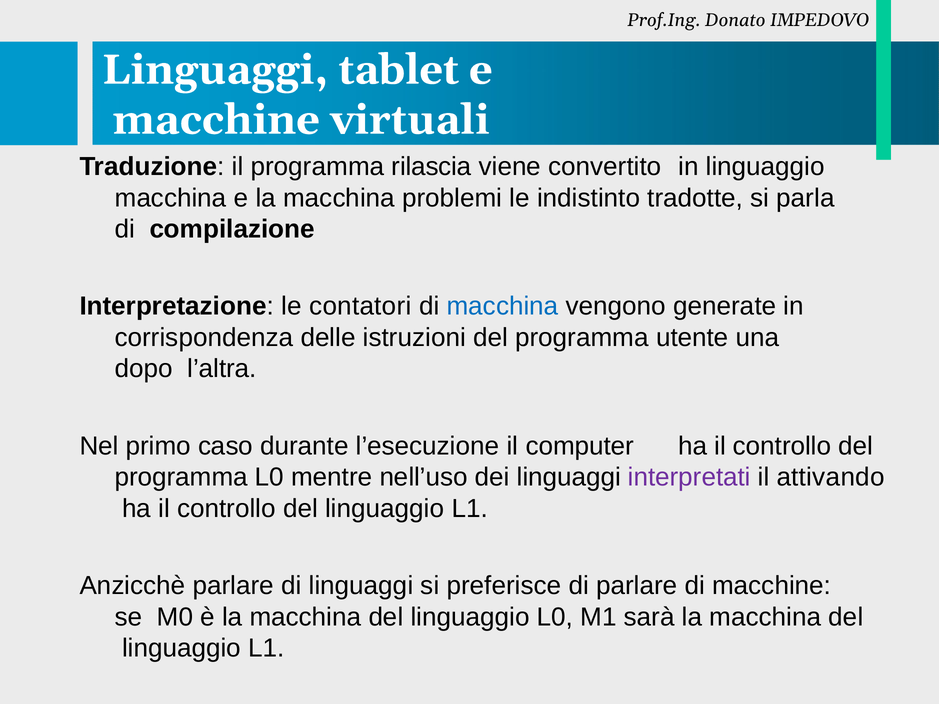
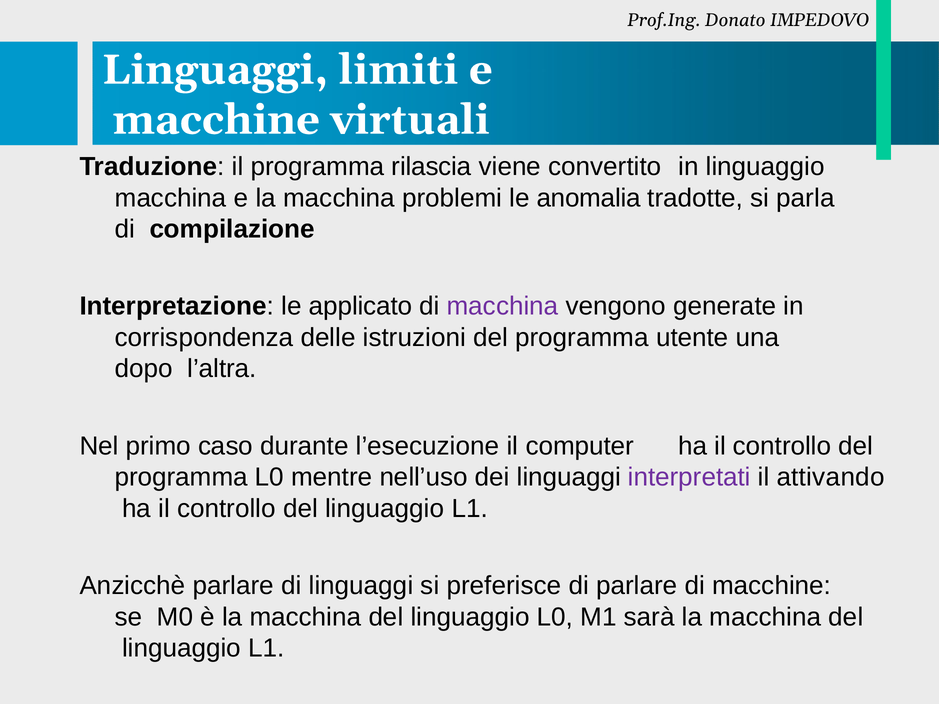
tablet: tablet -> limiti
indistinto: indistinto -> anomalia
contatori: contatori -> applicato
macchina at (503, 306) colour: blue -> purple
